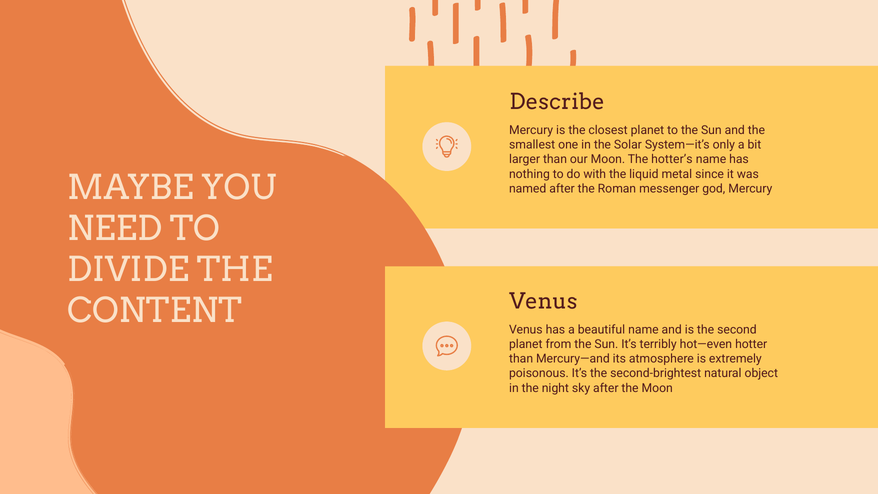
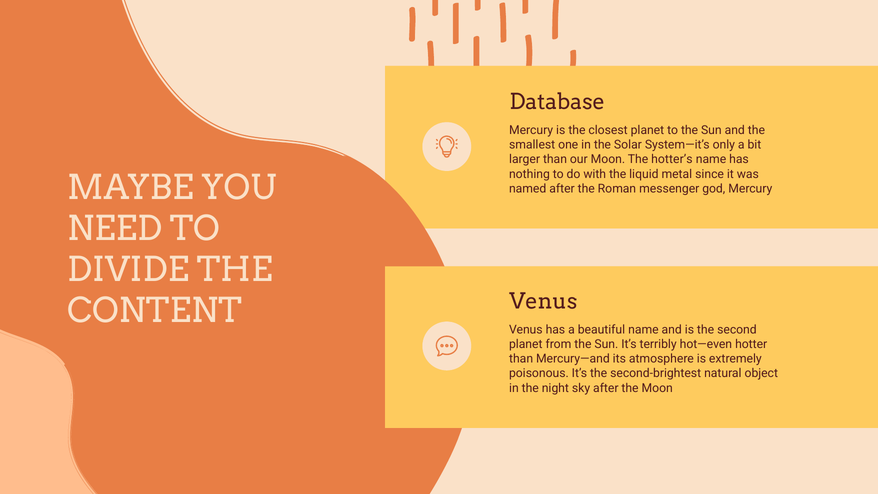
Describe: Describe -> Database
